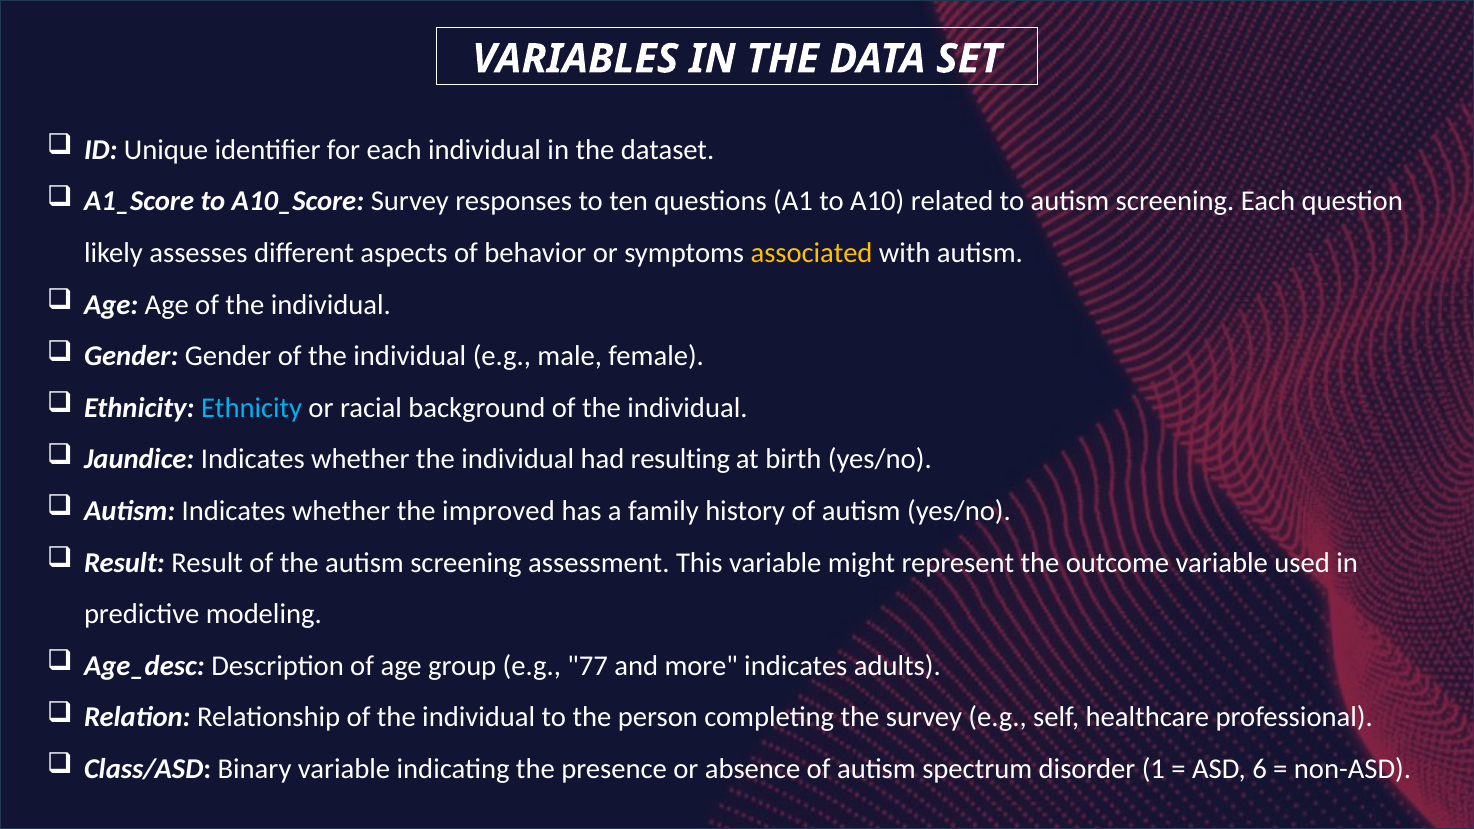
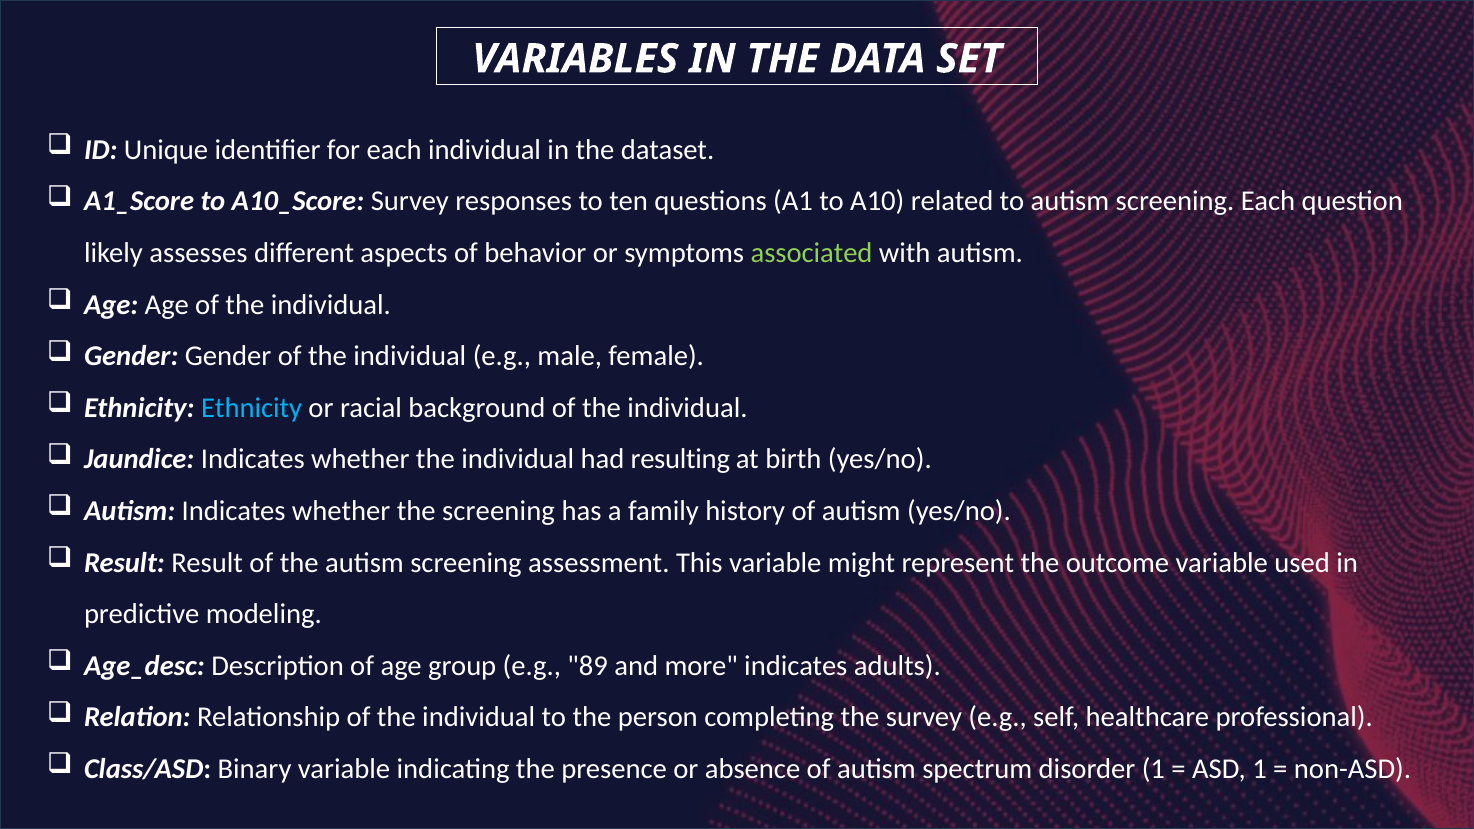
associated colour: yellow -> light green
the improved: improved -> screening
77: 77 -> 89
ASD 6: 6 -> 1
